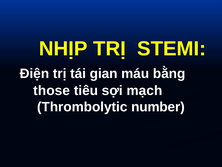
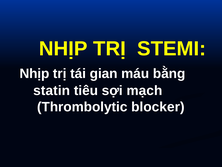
Điện at (34, 73): Điện -> Nhịp
those: those -> statin
number: number -> blocker
